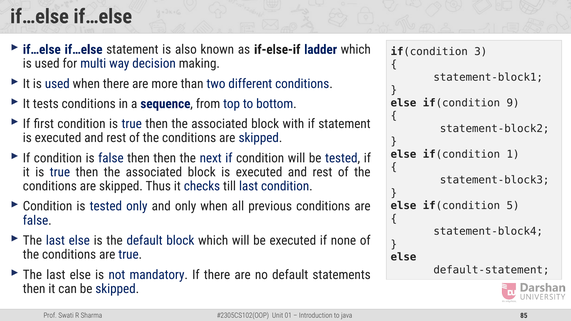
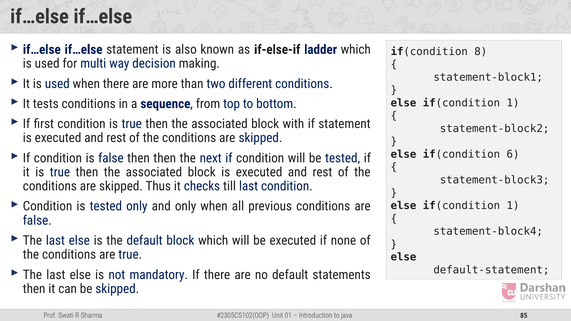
3: 3 -> 8
9 at (513, 103): 9 -> 1
1: 1 -> 6
5 at (513, 206): 5 -> 1
